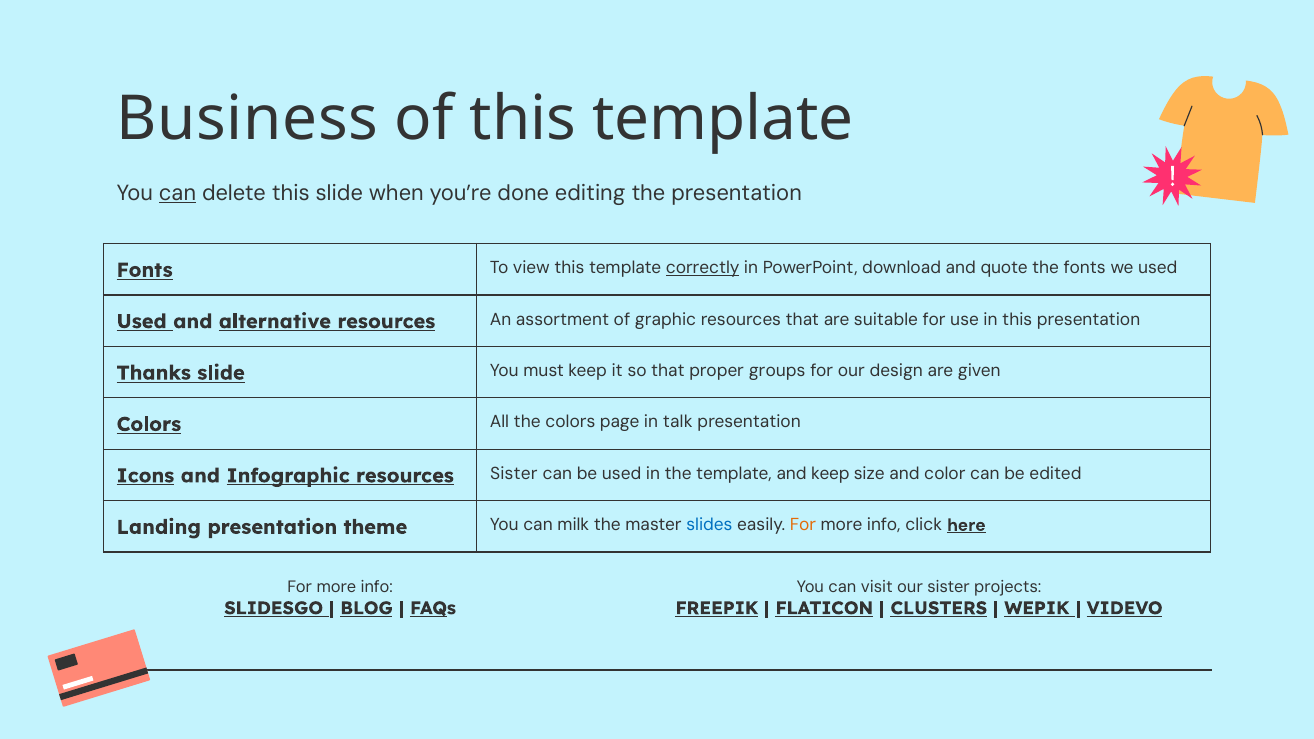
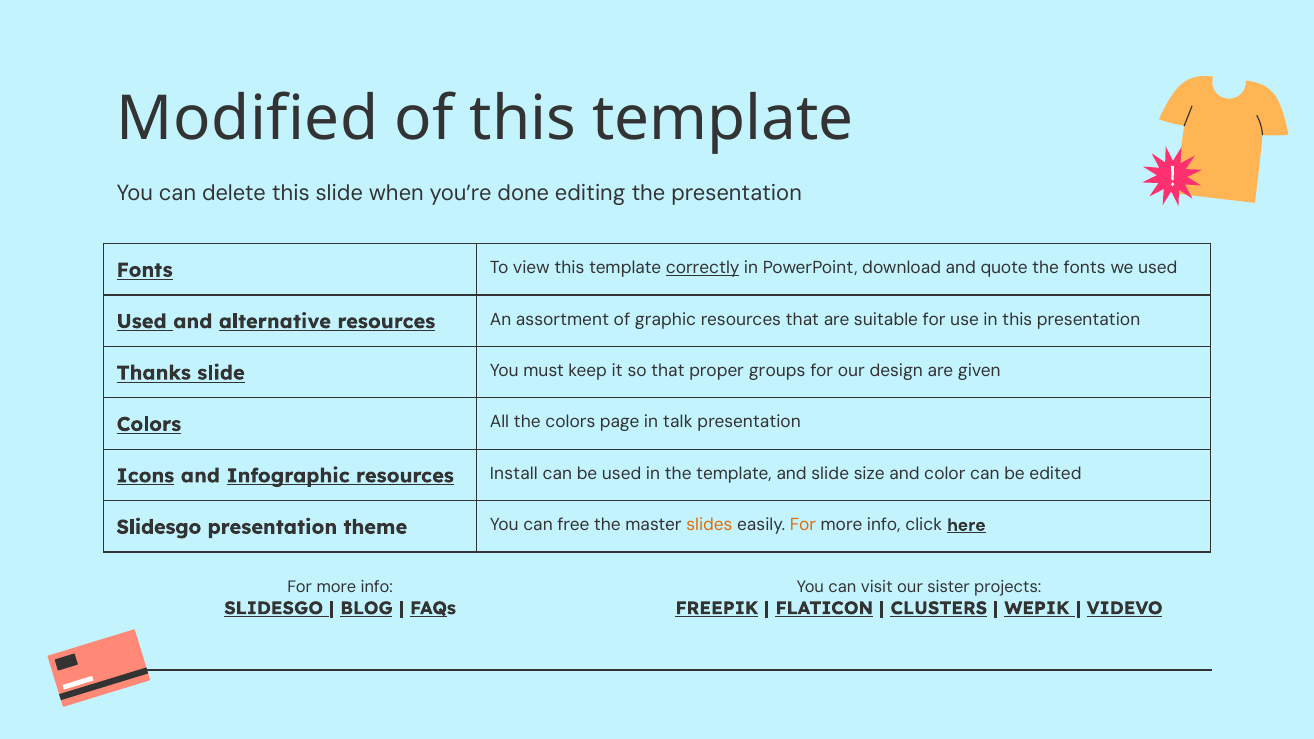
Business: Business -> Modified
can at (177, 193) underline: present -> none
resources Sister: Sister -> Install
and keep: keep -> slide
Landing at (159, 527): Landing -> Slidesgo
milk: milk -> free
slides colour: blue -> orange
